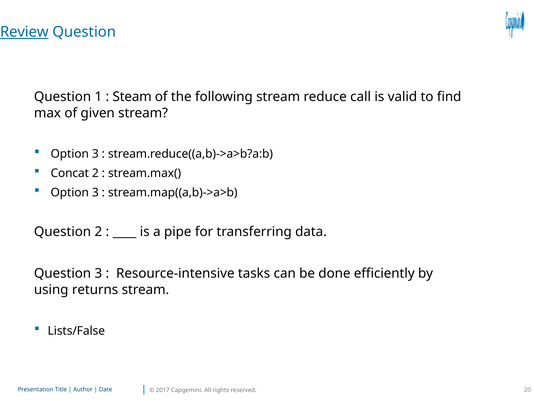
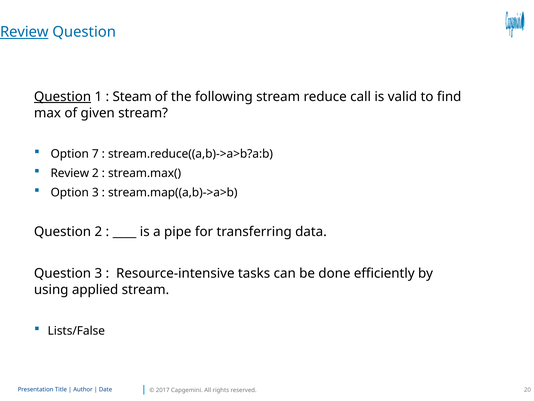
Question at (63, 97) underline: none -> present
3 at (95, 154): 3 -> 7
Concat at (70, 173): Concat -> Review
returns: returns -> applied
